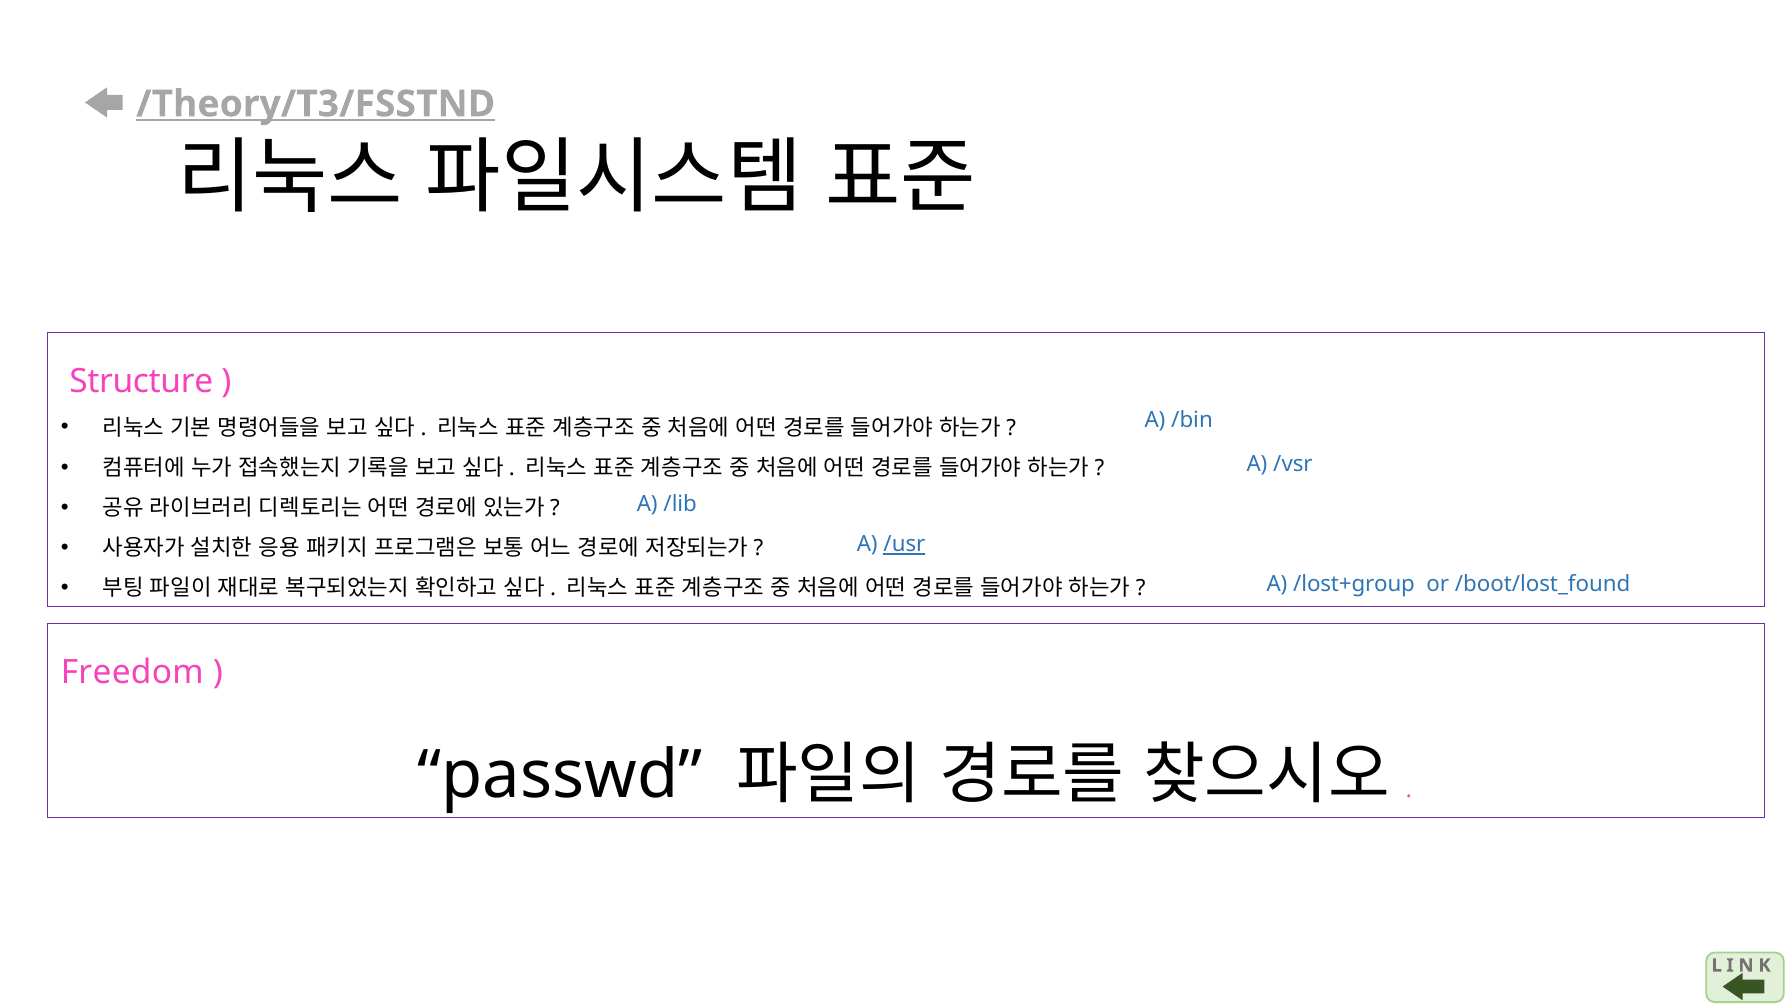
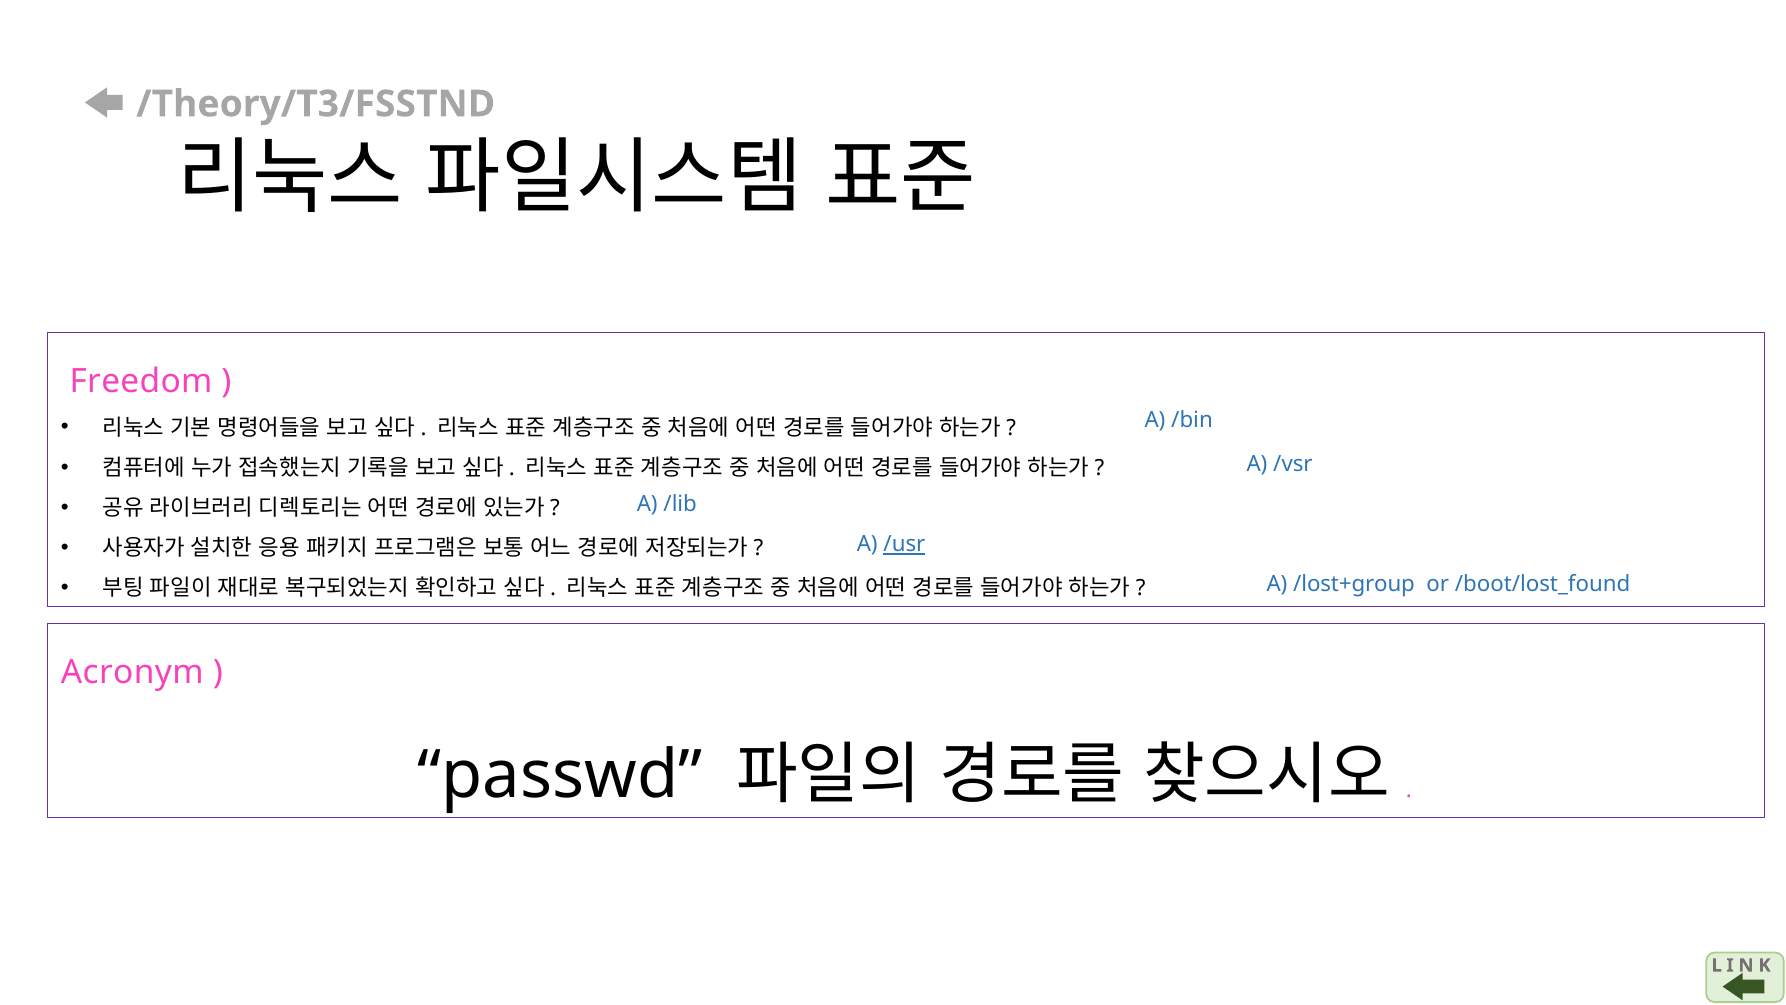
/Theory/T3/FSSTND underline: present -> none
Structure: Structure -> Freedom
Freedom: Freedom -> Acronym
